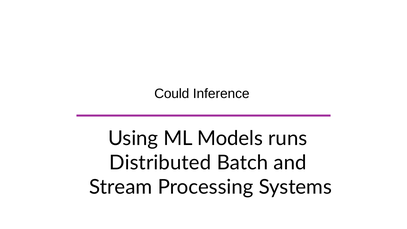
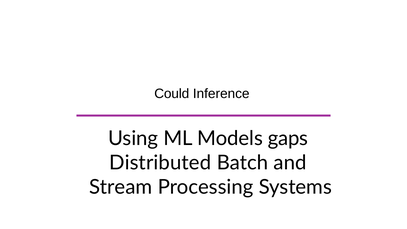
runs: runs -> gaps
